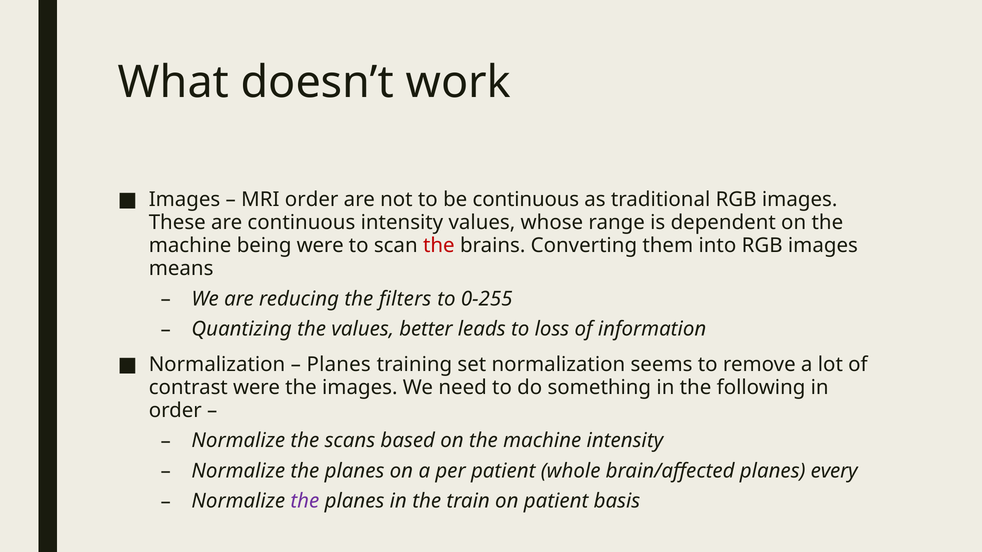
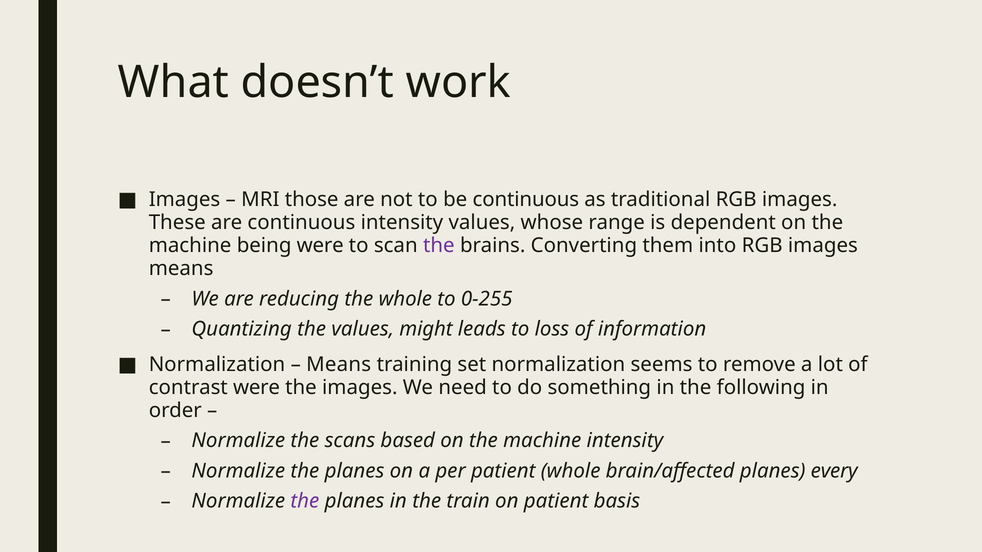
MRI order: order -> those
the at (439, 246) colour: red -> purple
the filters: filters -> whole
better: better -> might
Planes at (339, 365): Planes -> Means
